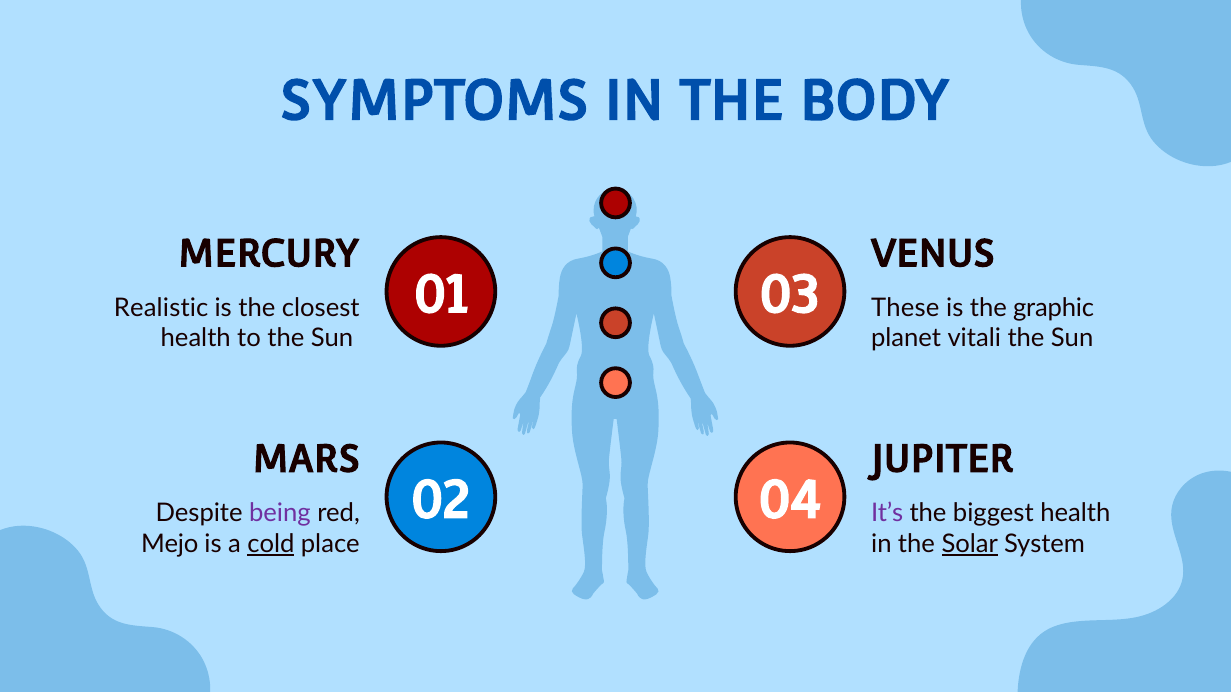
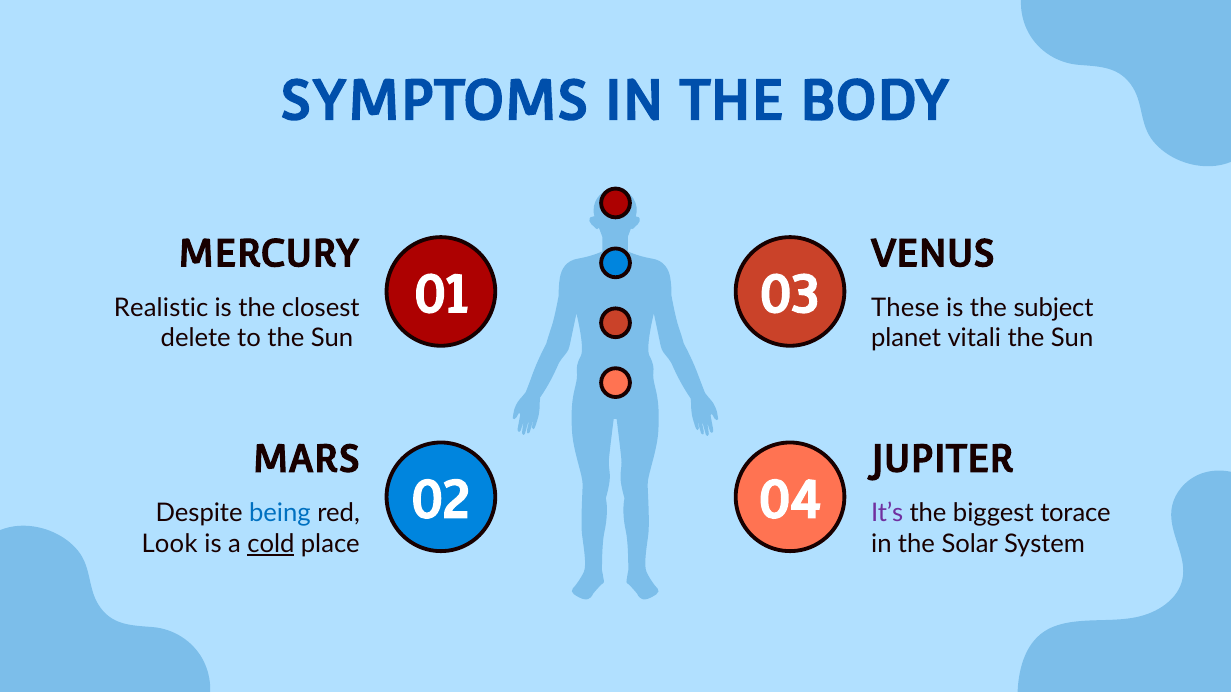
graphic: graphic -> subject
health at (196, 339): health -> delete
being colour: purple -> blue
biggest health: health -> torace
Mejo: Mejo -> Look
Solar underline: present -> none
